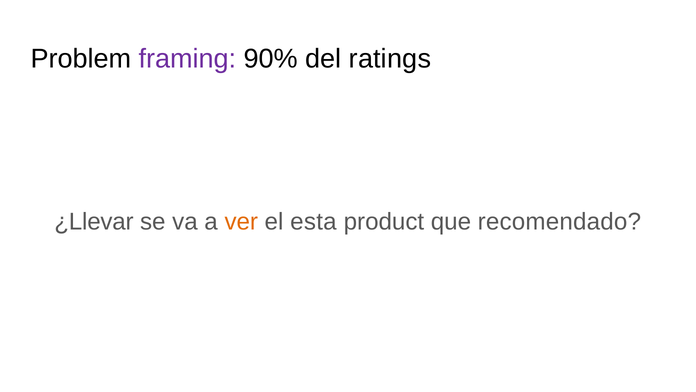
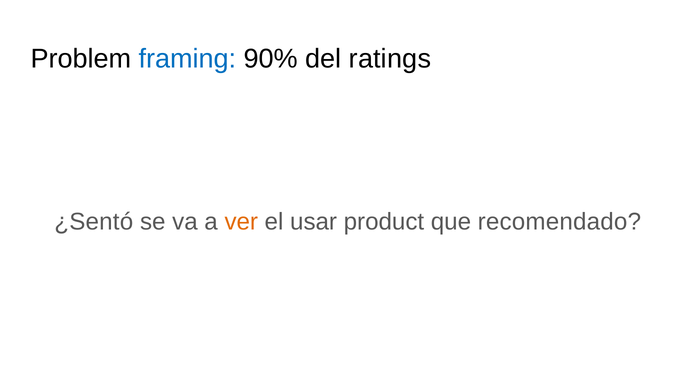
framing colour: purple -> blue
¿Llevar: ¿Llevar -> ¿Sentó
esta: esta -> usar
